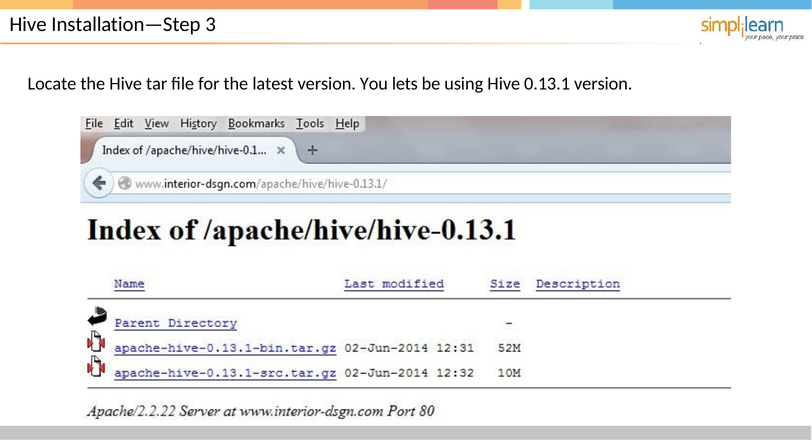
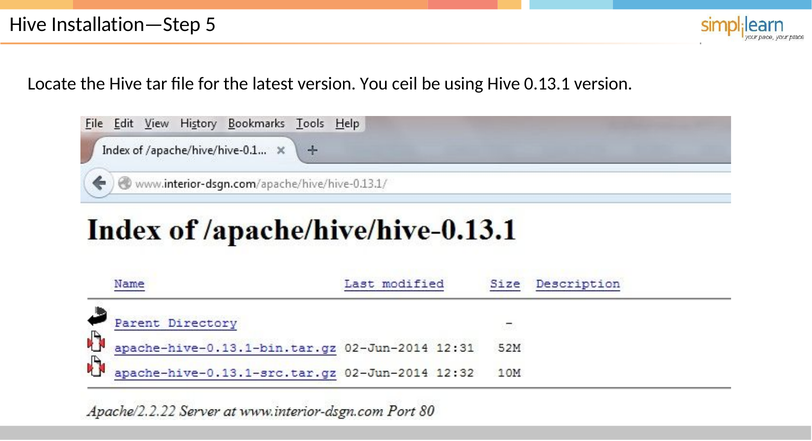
3: 3 -> 5
lets: lets -> ceil
